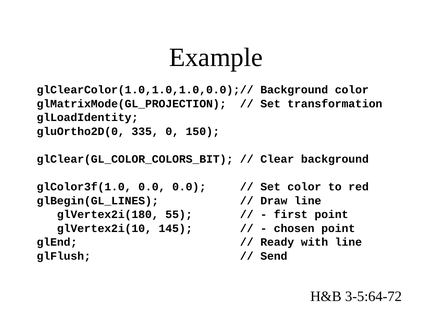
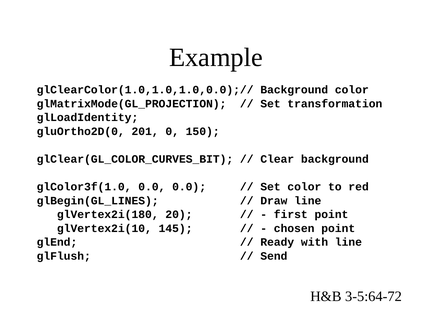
335: 335 -> 201
glClear(GL_COLOR_COLORS_BIT: glClear(GL_COLOR_COLORS_BIT -> glClear(GL_COLOR_CURVES_BIT
55: 55 -> 20
